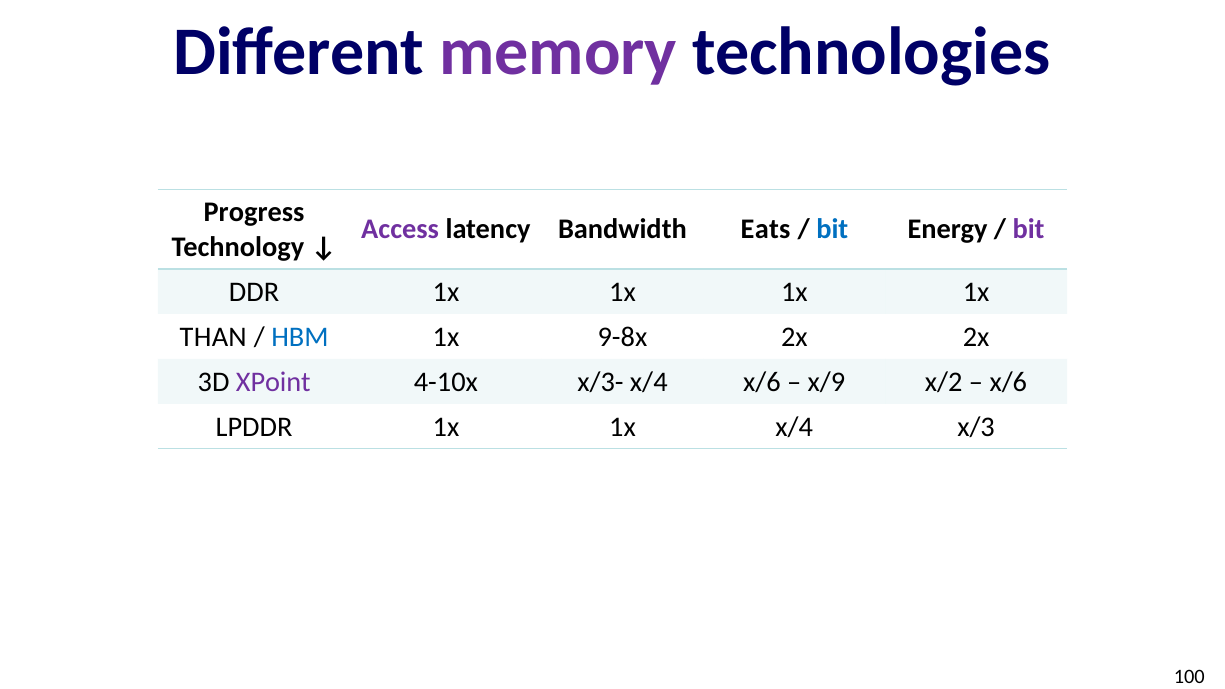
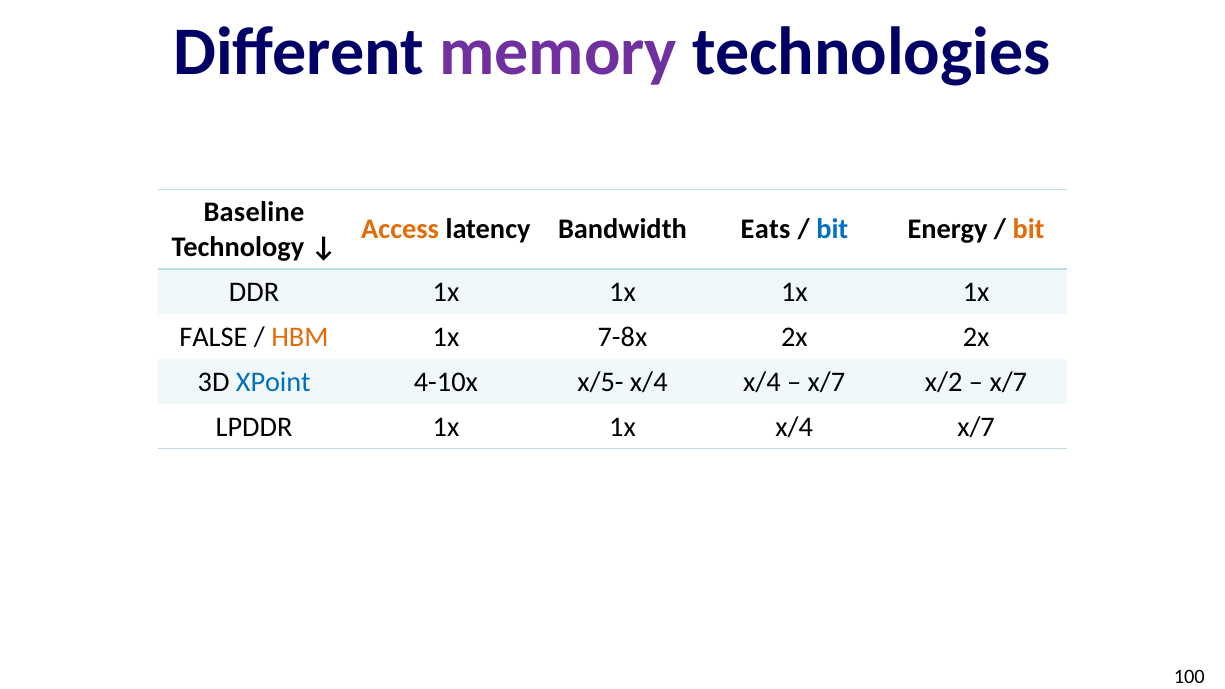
Progress: Progress -> Baseline
Access colour: purple -> orange
bit at (1029, 229) colour: purple -> orange
THAN: THAN -> FALSE
HBM colour: blue -> orange
9-8x: 9-8x -> 7-8x
XPoint colour: purple -> blue
x/3-: x/3- -> x/5-
x/4 x/6: x/6 -> x/4
x/9 at (827, 382): x/9 -> x/7
x/6 at (1008, 382): x/6 -> x/7
x/4 x/3: x/3 -> x/7
